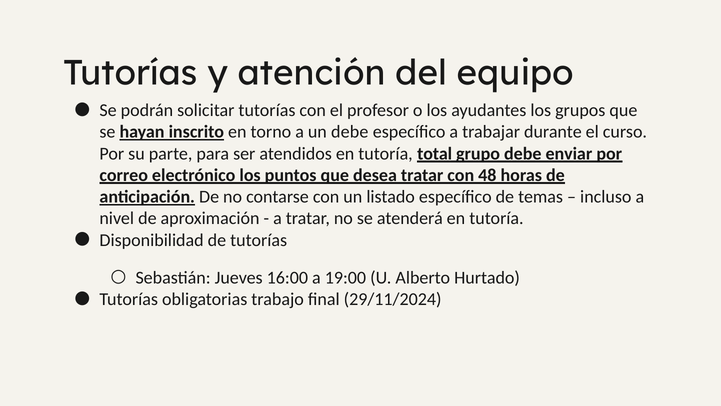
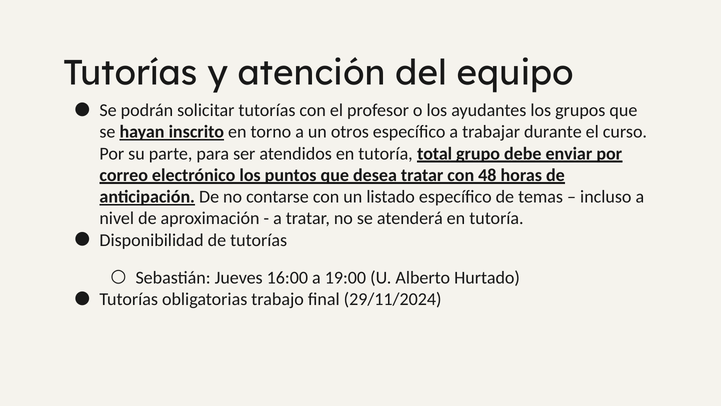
un debe: debe -> otros
